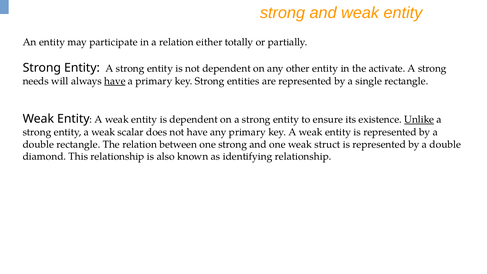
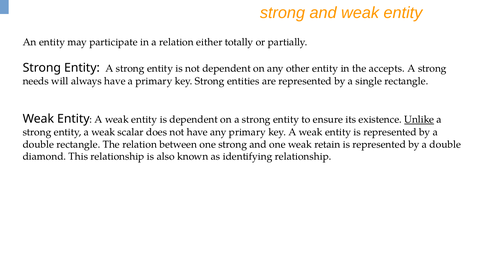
activate: activate -> accepts
have at (115, 81) underline: present -> none
struct: struct -> retain
